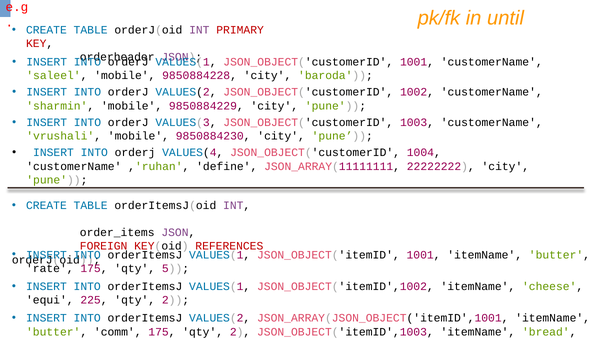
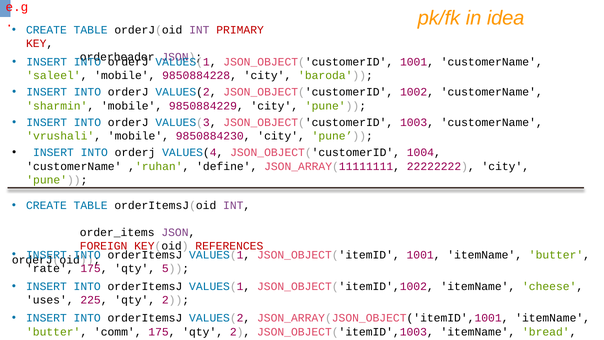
until: until -> idea
equi: equi -> uses
